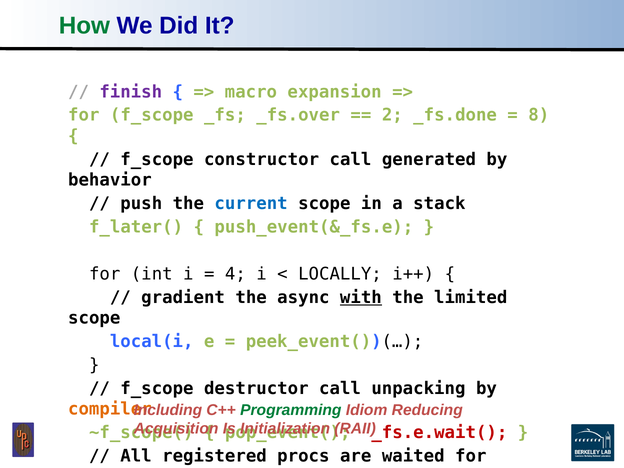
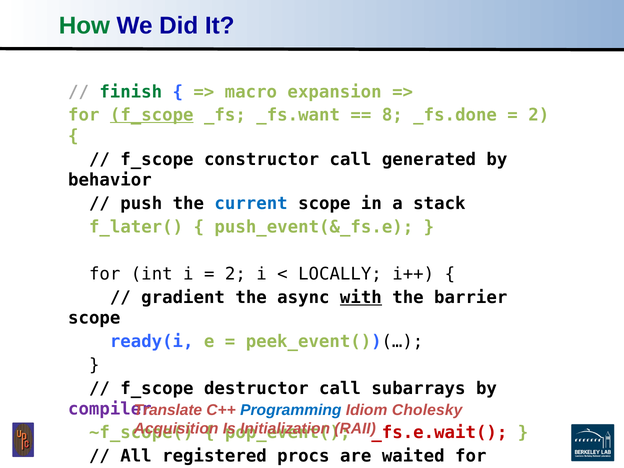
finish colour: purple -> green
f_scope at (152, 115) underline: none -> present
_fs.over: _fs.over -> _fs.want
2: 2 -> 8
8 at (539, 115): 8 -> 2
4 at (235, 274): 4 -> 2
limited: limited -> barrier
local(i: local(i -> ready(i
unpacking: unpacking -> subarrays
compiler colour: orange -> purple
Including: Including -> Translate
Programming colour: green -> blue
Reducing: Reducing -> Cholesky
